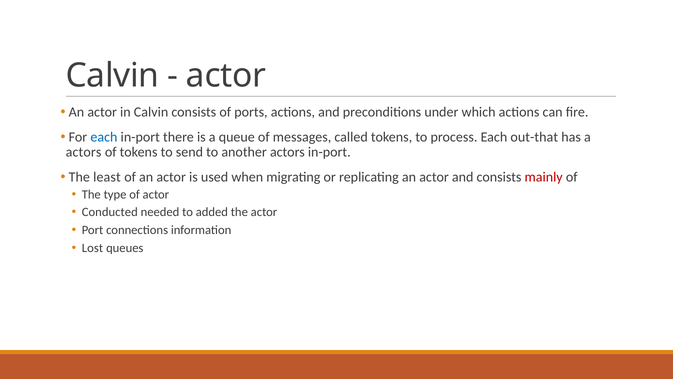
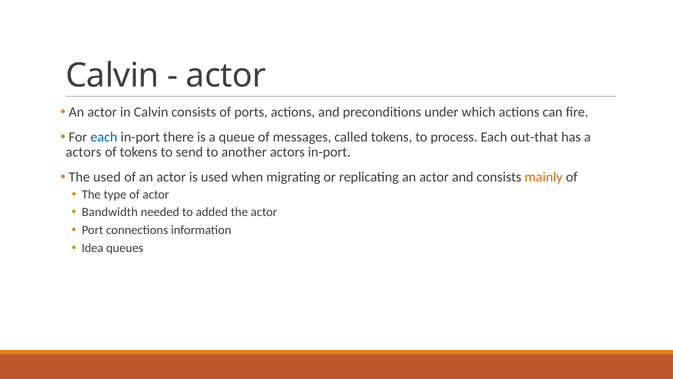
The least: least -> used
mainly colour: red -> orange
Conducted: Conducted -> Bandwidth
Lost: Lost -> Idea
